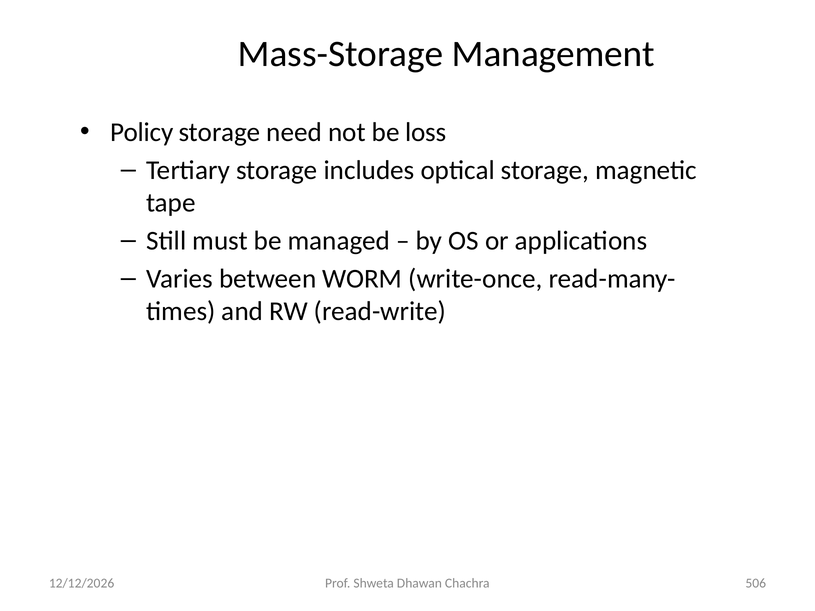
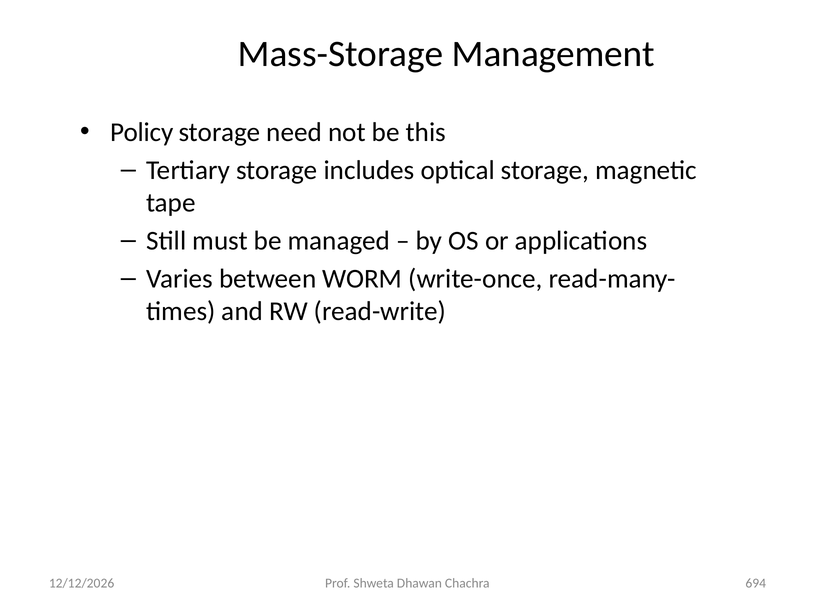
loss: loss -> this
506: 506 -> 694
